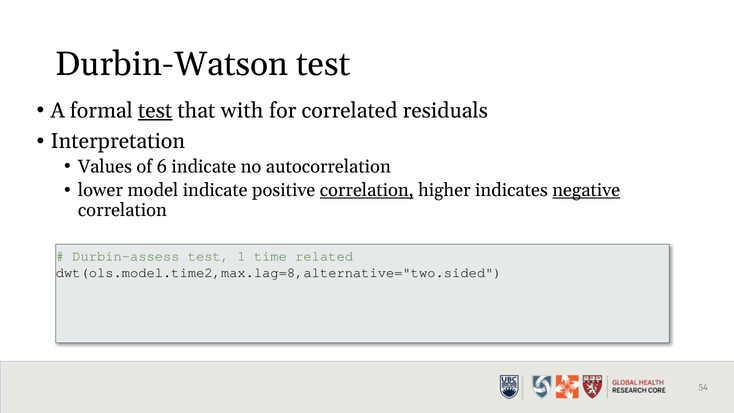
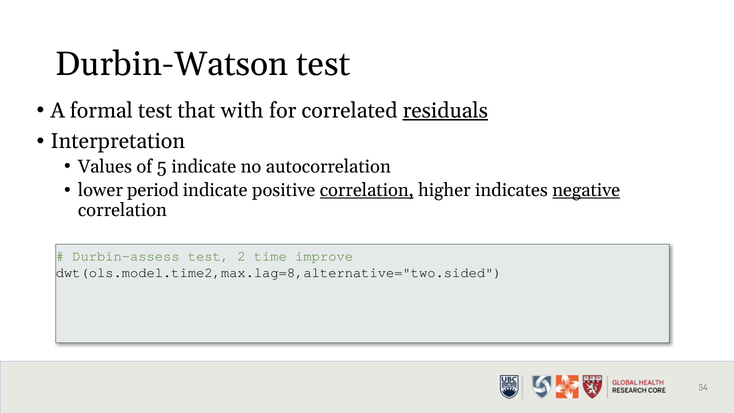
test at (155, 110) underline: present -> none
residuals underline: none -> present
6: 6 -> 5
model: model -> period
1: 1 -> 2
related: related -> improve
